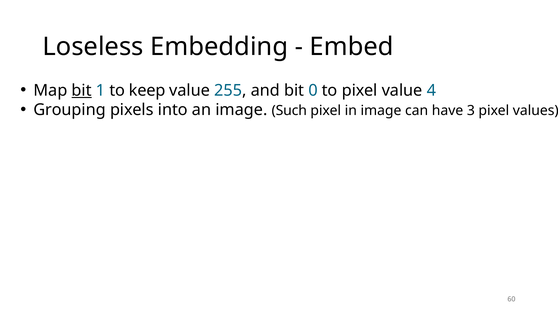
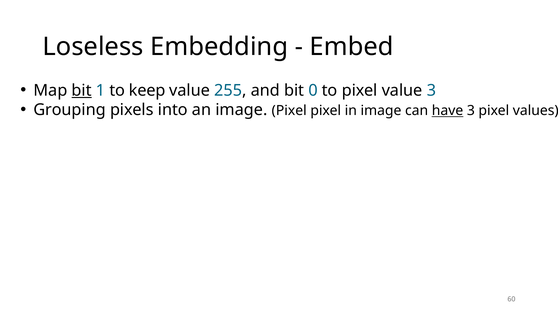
value 4: 4 -> 3
image Such: Such -> Pixel
have underline: none -> present
